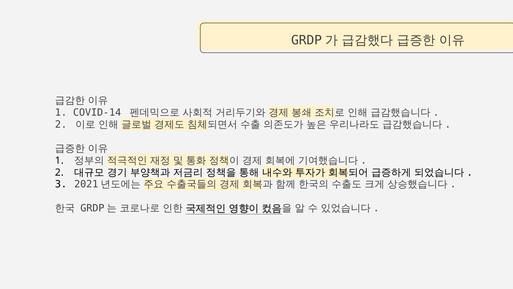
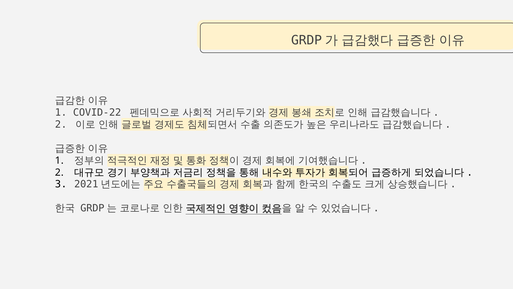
COVID-14: COVID-14 -> COVID-22
